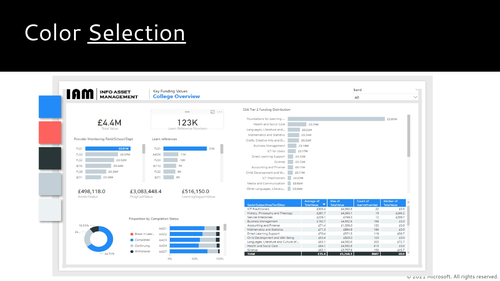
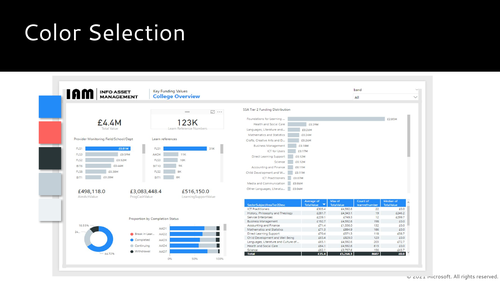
Selection underline: present -> none
